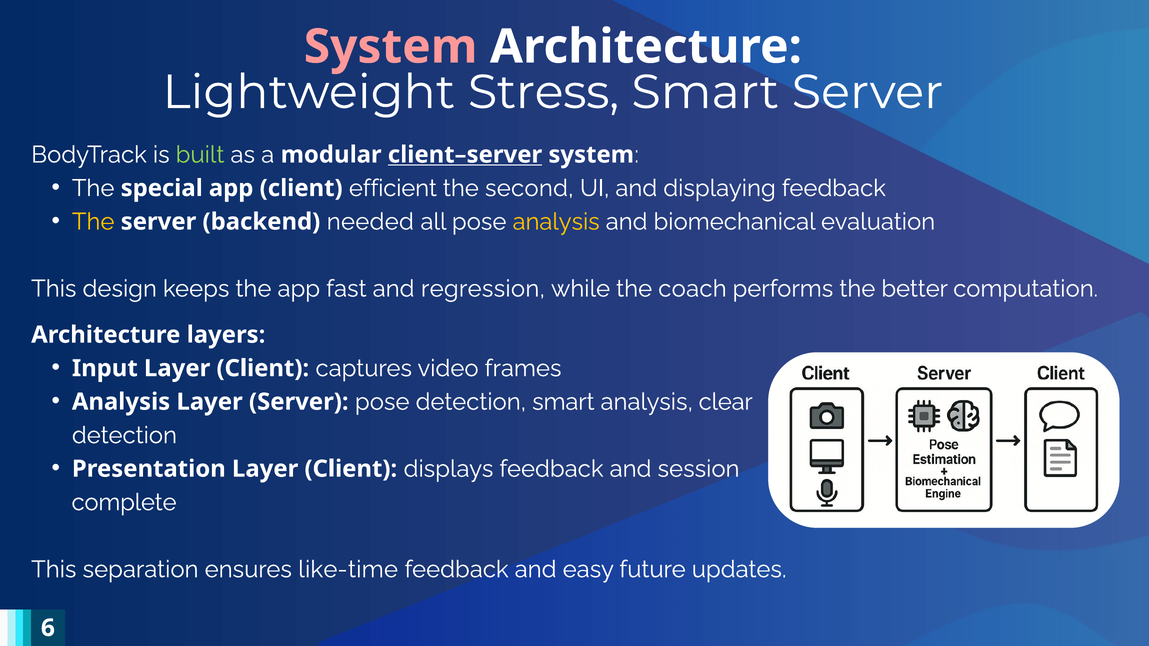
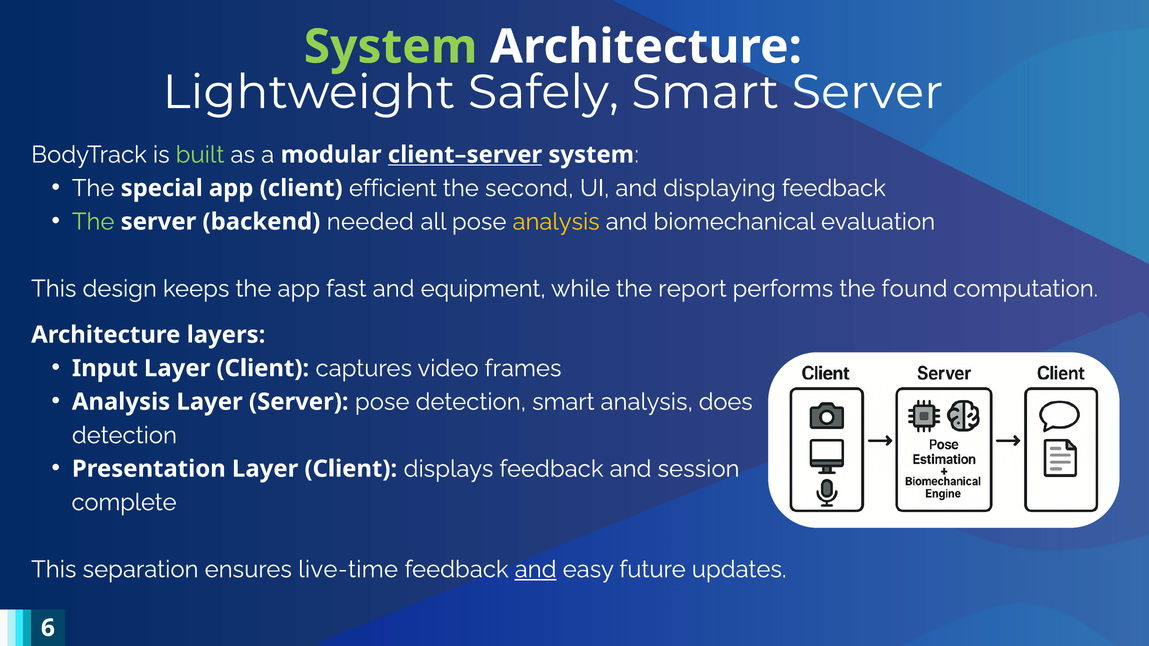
System at (391, 47) colour: pink -> light green
Stress: Stress -> Safely
The at (93, 222) colour: yellow -> light green
regression: regression -> equipment
coach: coach -> report
better: better -> found
clear: clear -> does
like-time: like-time -> live-time
and at (536, 570) underline: none -> present
